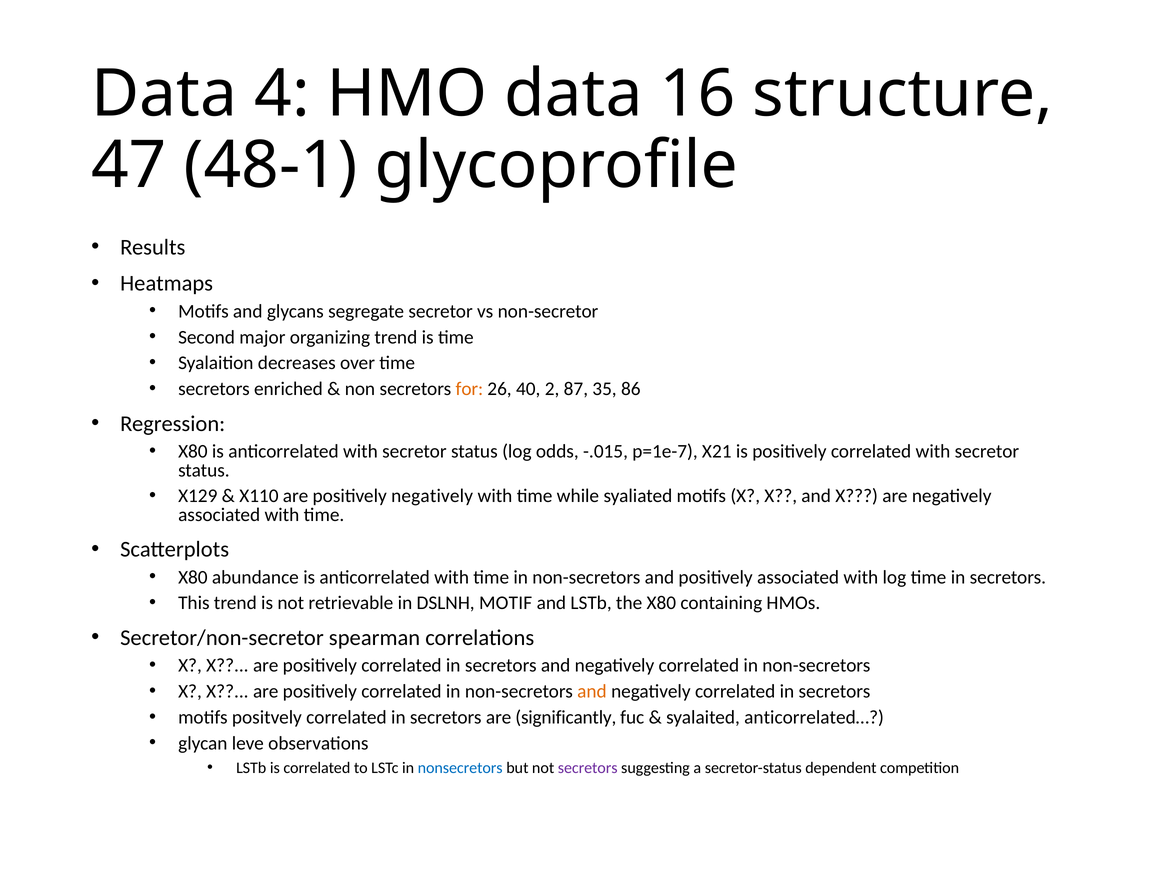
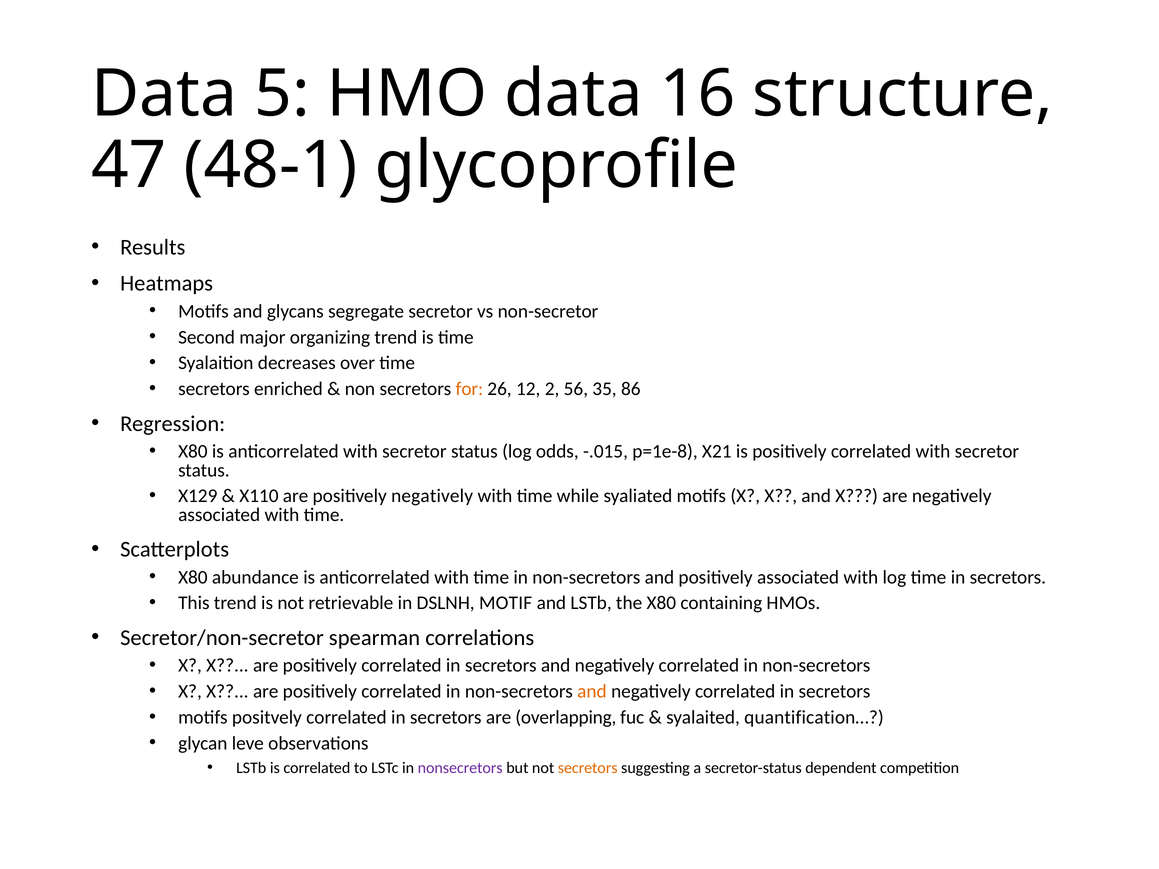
4: 4 -> 5
40: 40 -> 12
87: 87 -> 56
p=1e-7: p=1e-7 -> p=1e-8
significantly: significantly -> overlapping
anticorrelated…: anticorrelated… -> quantification…
nonsecretors colour: blue -> purple
secretors at (588, 768) colour: purple -> orange
